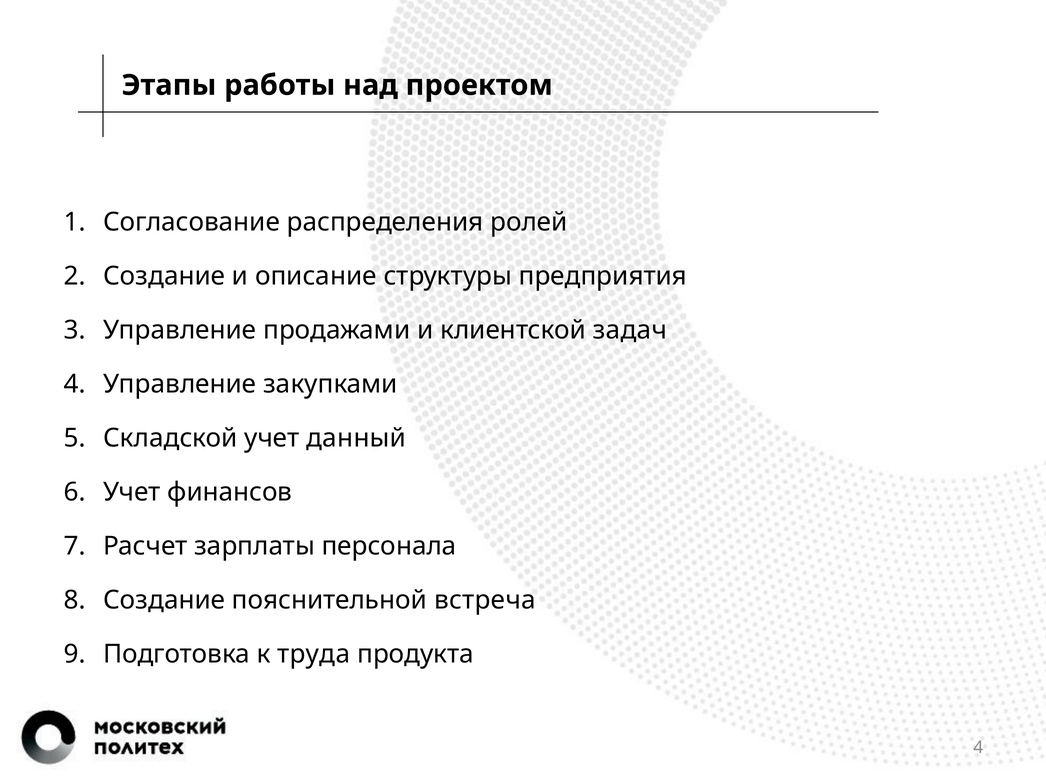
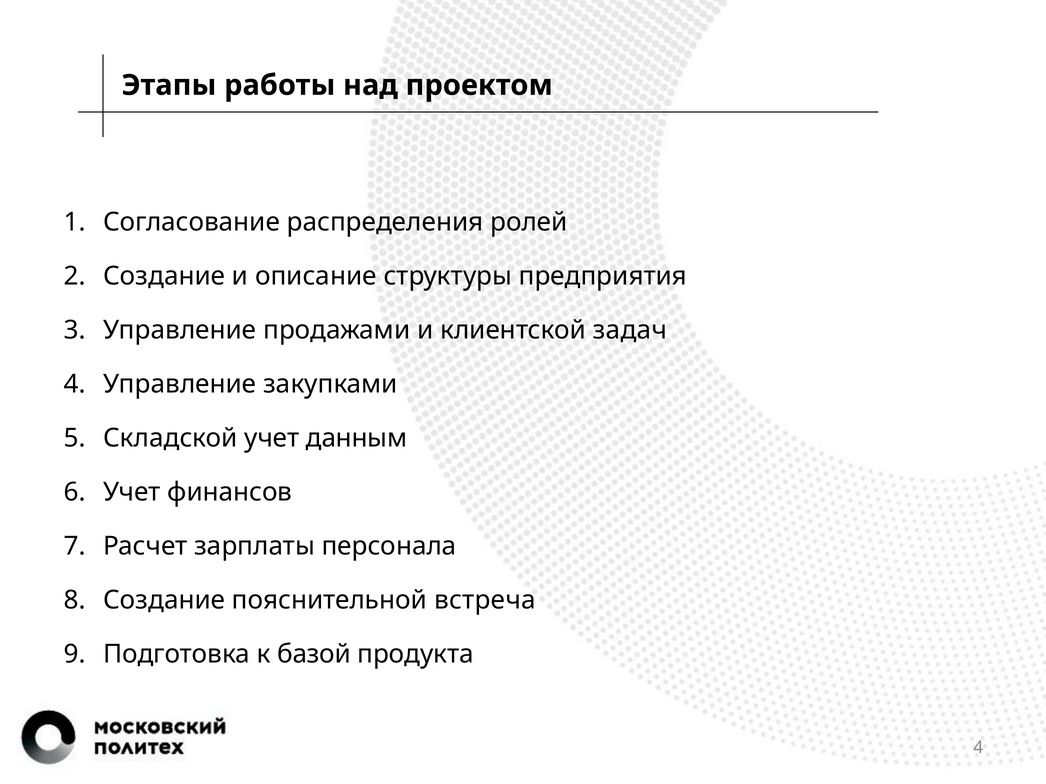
данный: данный -> данным
труда: труда -> базой
